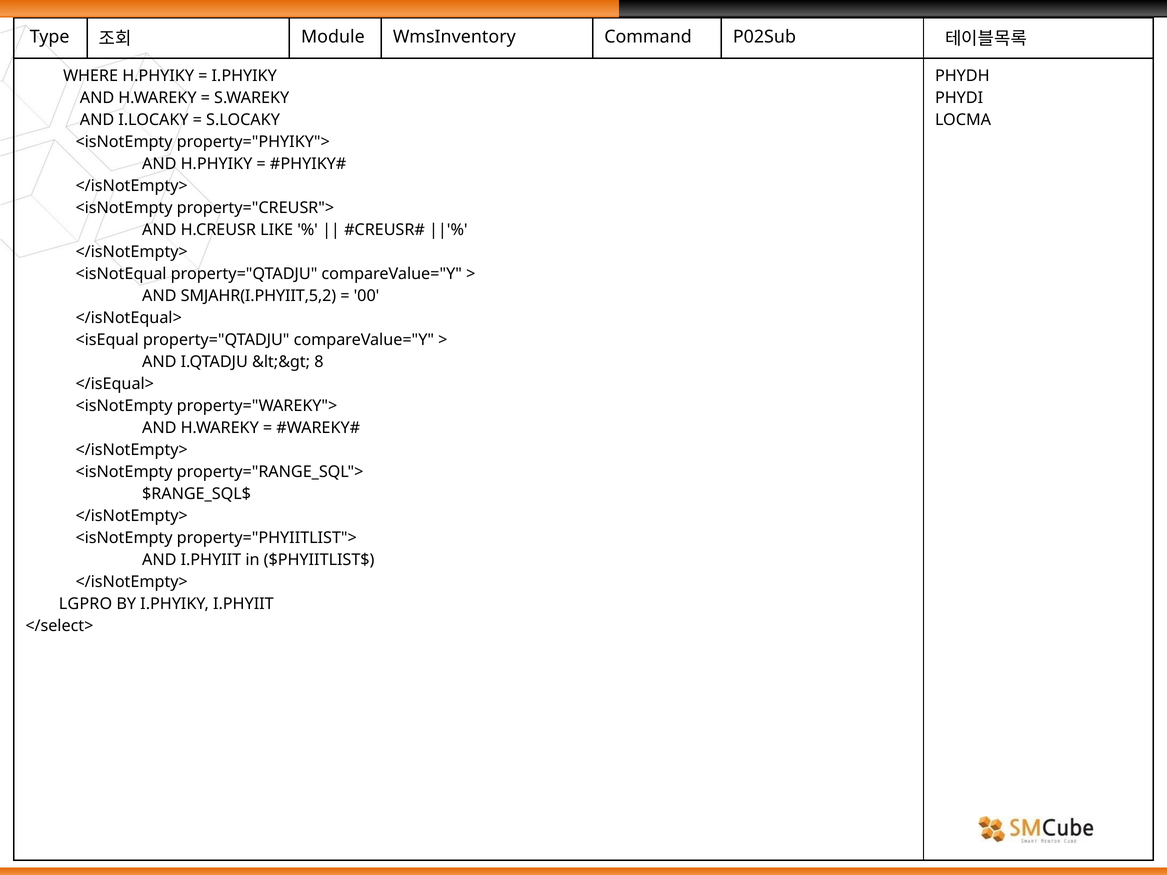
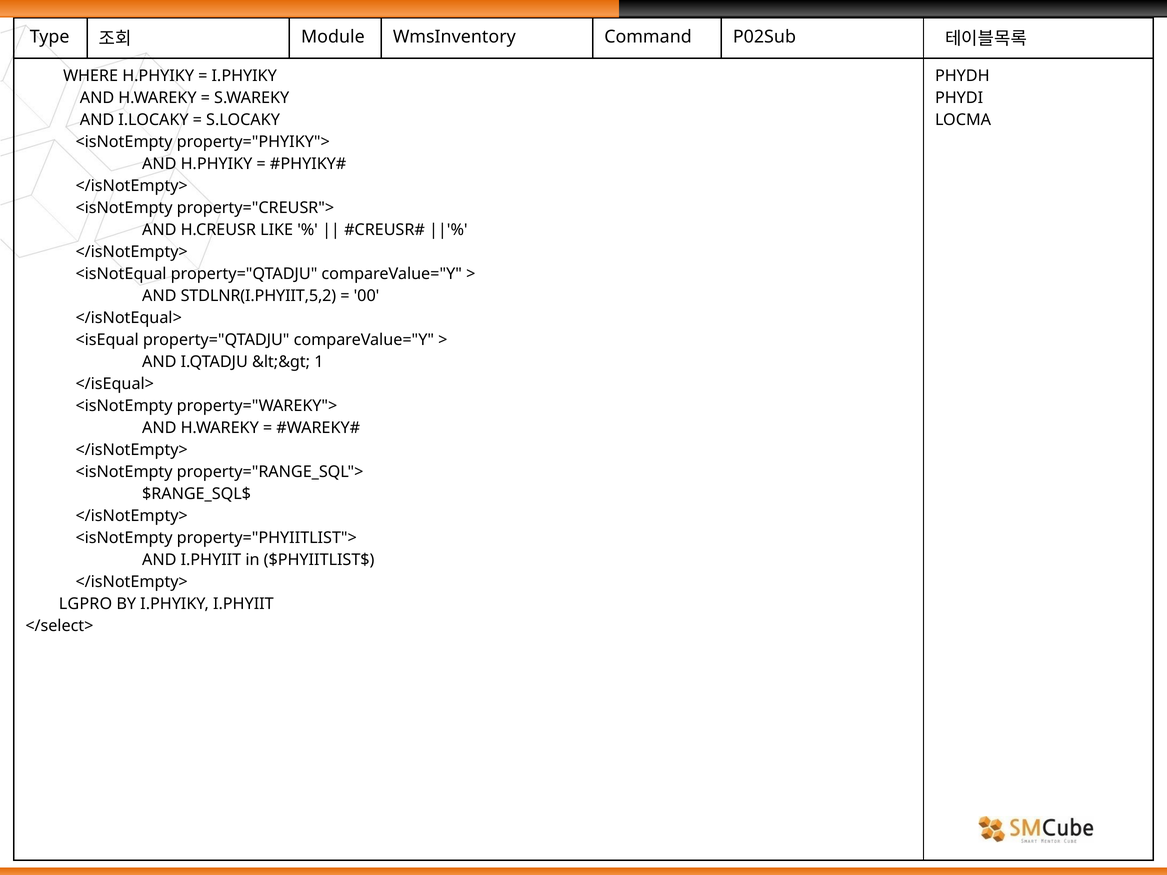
SMJAHR(I.PHYIIT,5,2: SMJAHR(I.PHYIIT,5,2 -> STDLNR(I.PHYIIT,5,2
8: 8 -> 1
